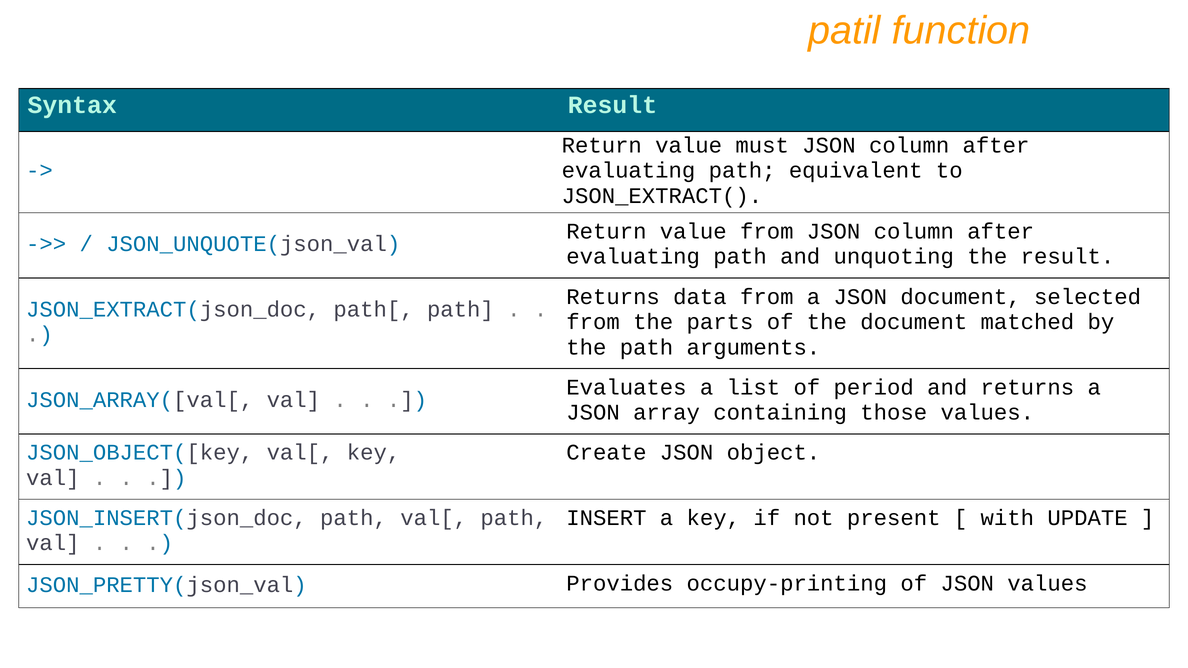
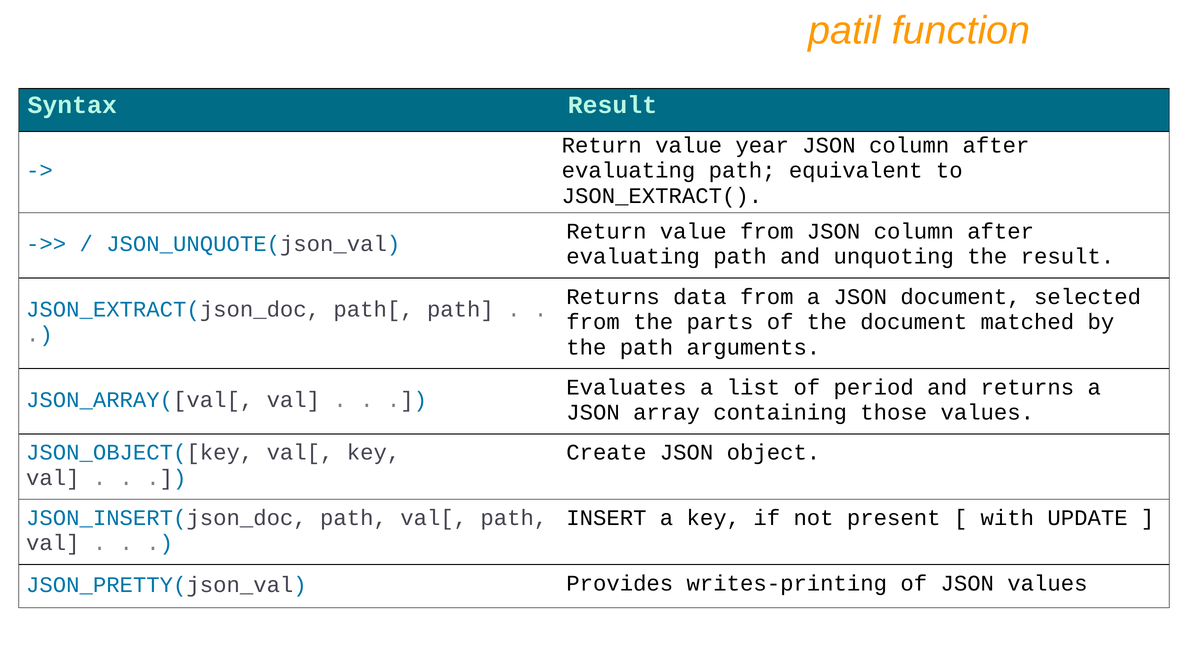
must: must -> year
occupy-printing: occupy-printing -> writes-printing
